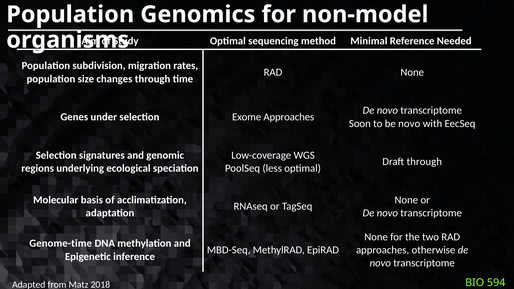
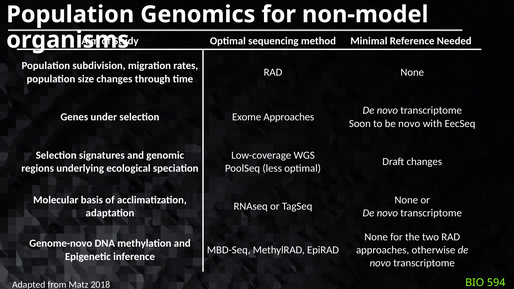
Draft through: through -> changes
Genome-time: Genome-time -> Genome-novo
